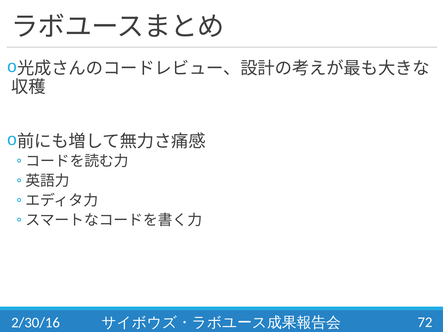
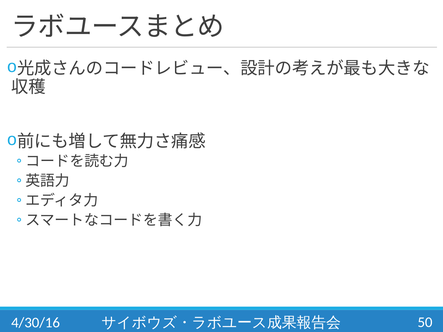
2/30/16: 2/30/16 -> 4/30/16
72: 72 -> 50
